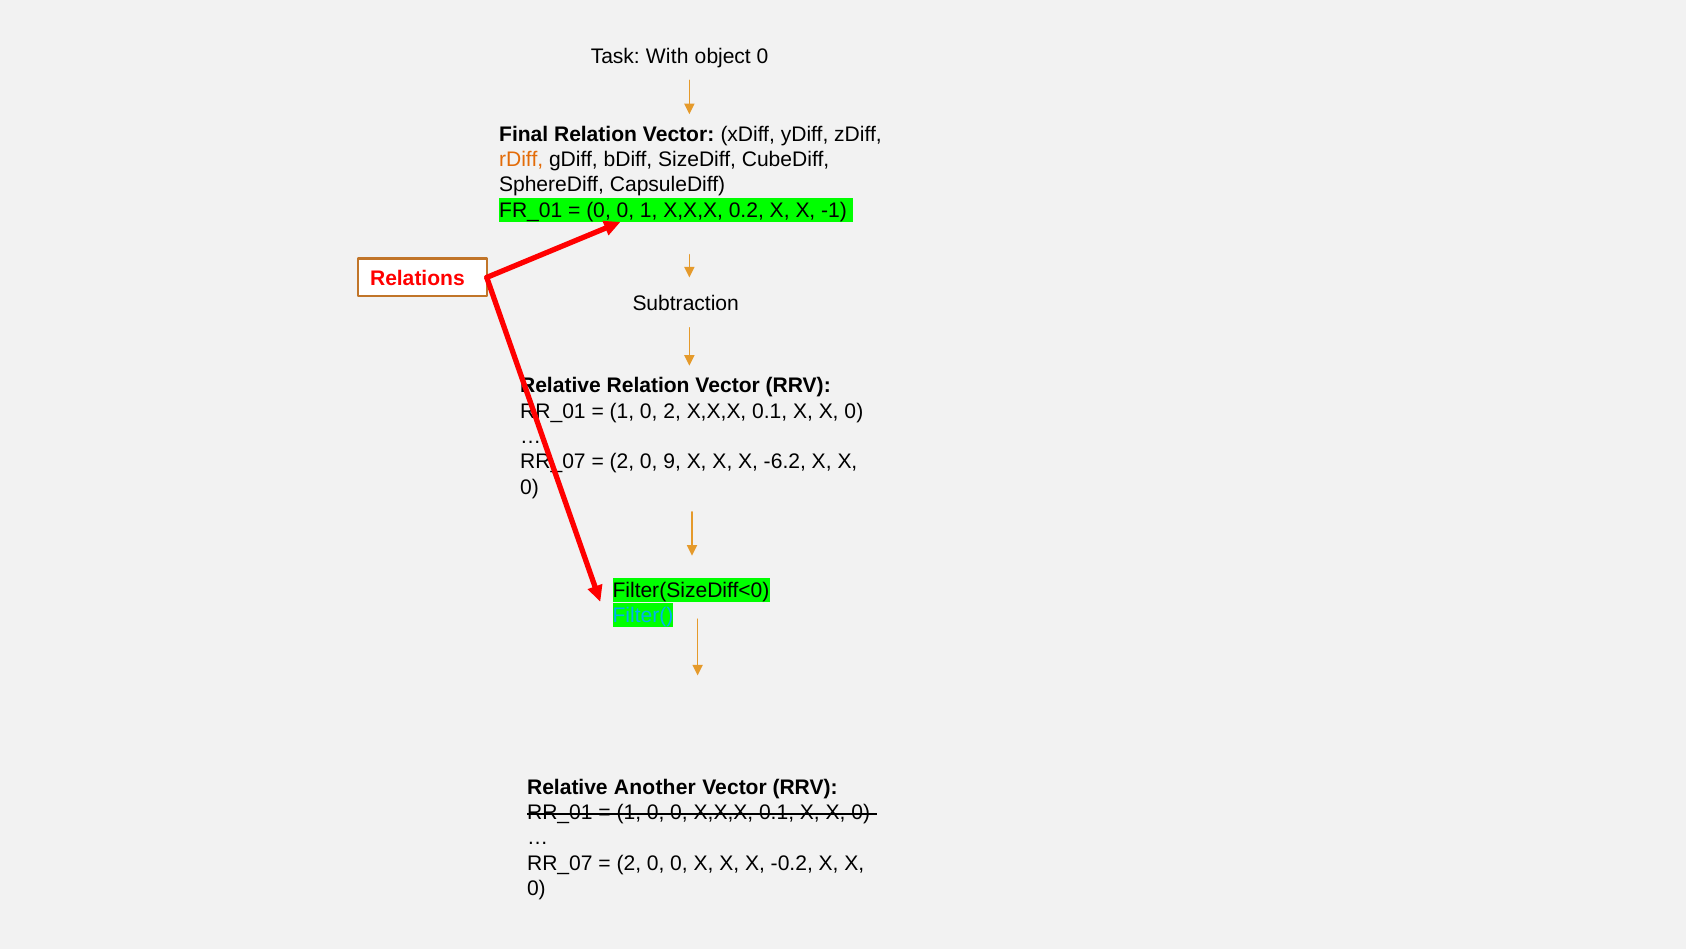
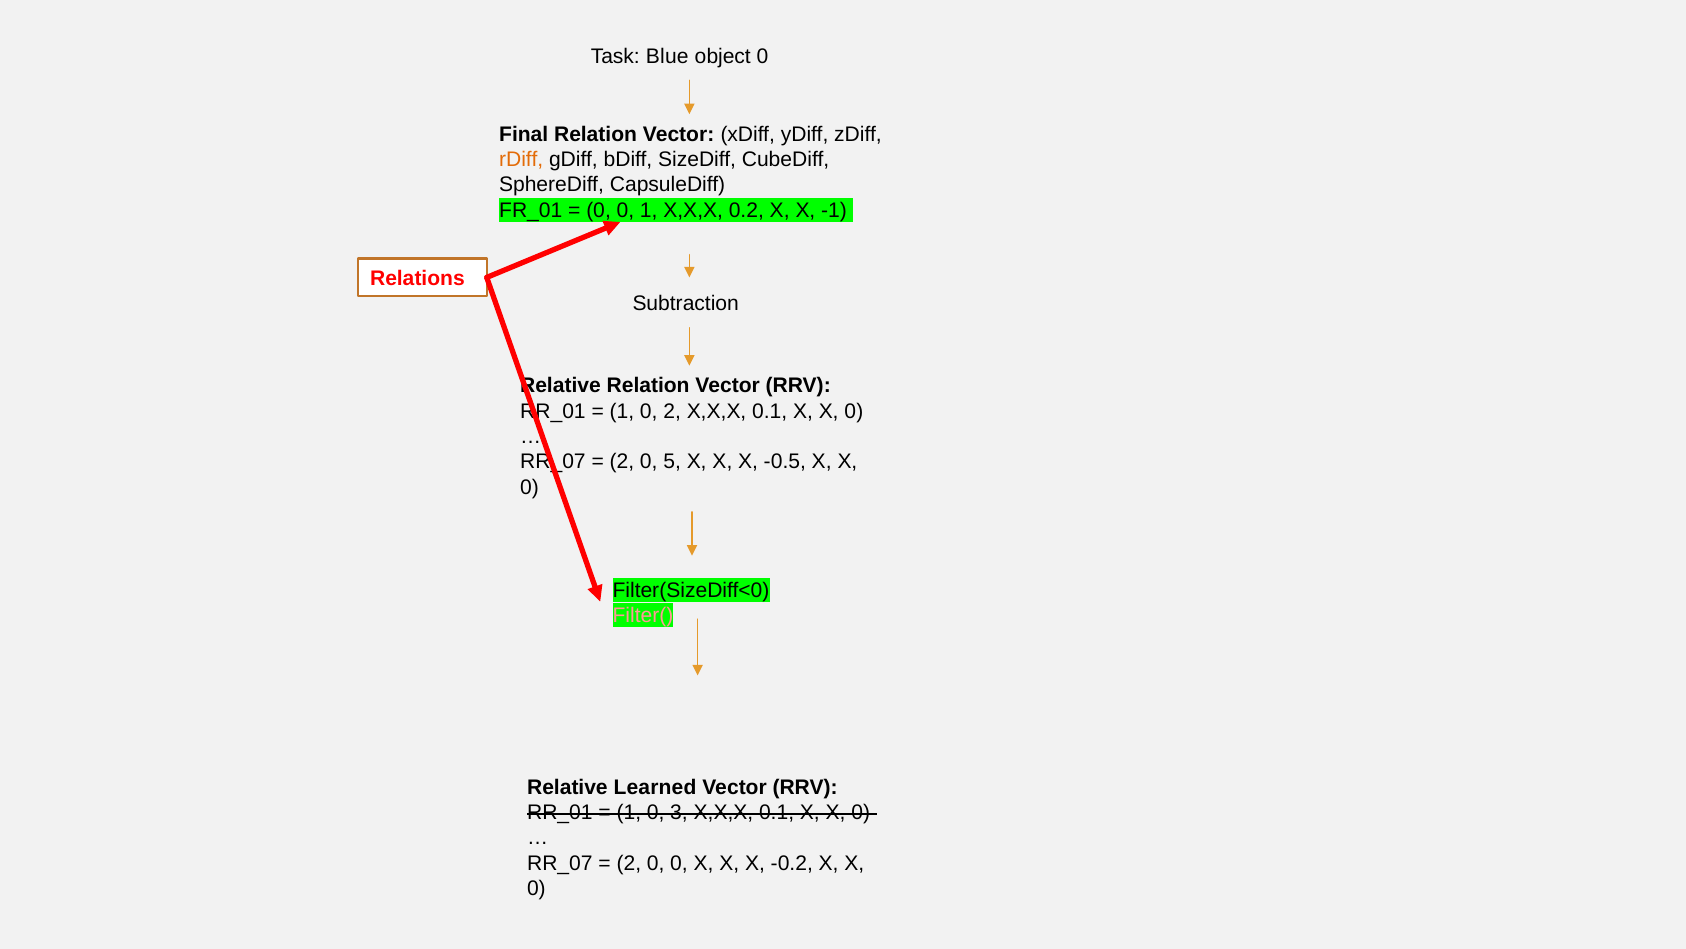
With: With -> Blue
9: 9 -> 5
-6.2: -6.2 -> -0.5
Filter( colour: light blue -> pink
Another: Another -> Learned
1 0 0: 0 -> 3
